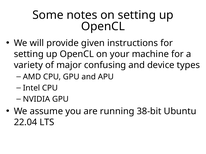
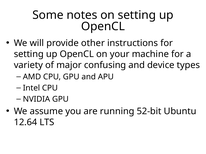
given: given -> other
38-bit: 38-bit -> 52-bit
22.04: 22.04 -> 12.64
